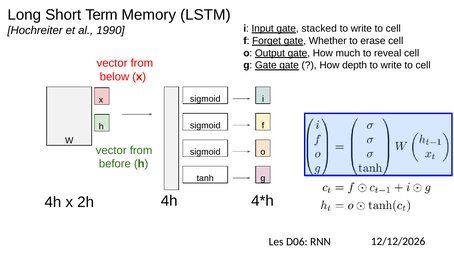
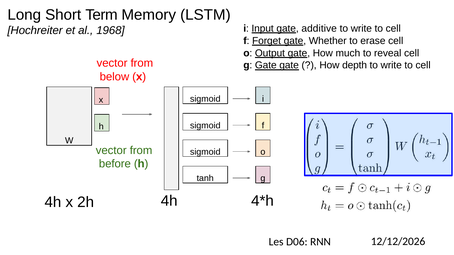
stacked: stacked -> additive
1990: 1990 -> 1968
